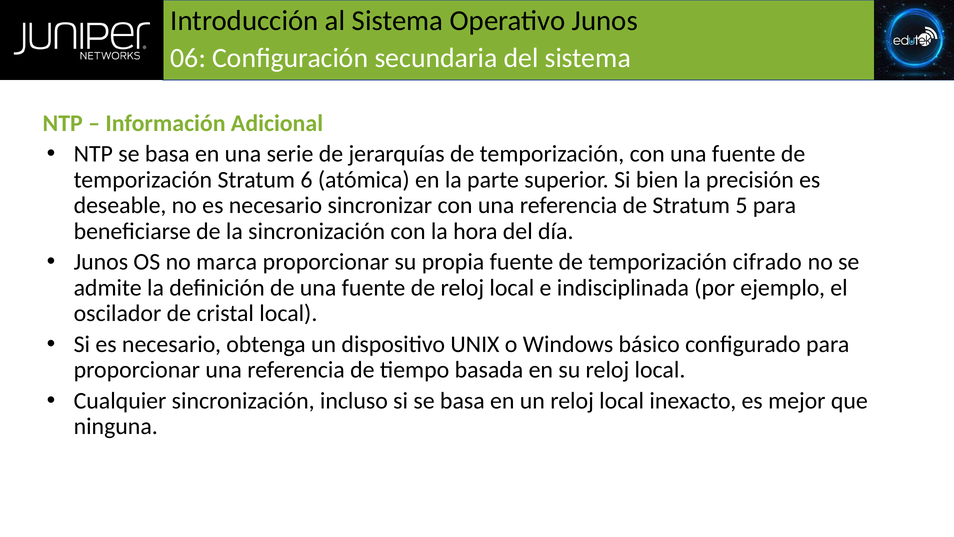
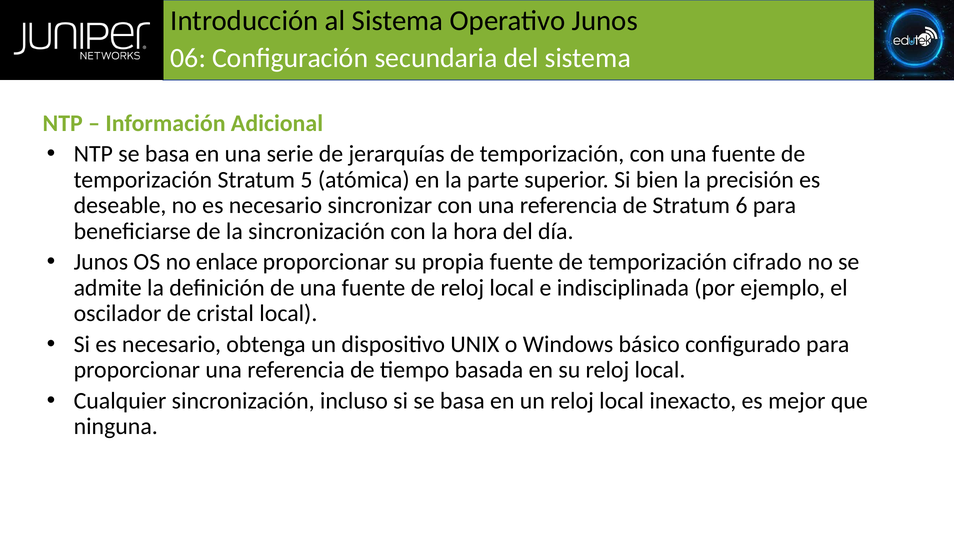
6: 6 -> 5
5: 5 -> 6
marca: marca -> enlace
